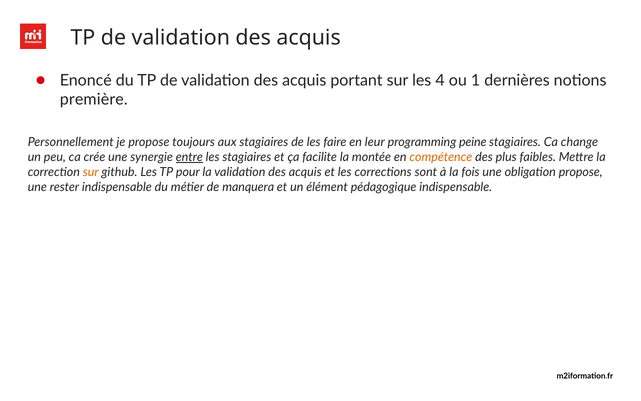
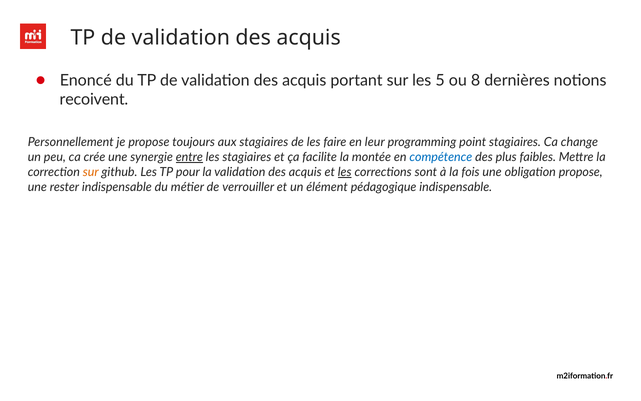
4: 4 -> 5
1: 1 -> 8
première: première -> recoivent
peine: peine -> point
compétence colour: orange -> blue
les at (345, 172) underline: none -> present
manquera: manquera -> verrouiller
